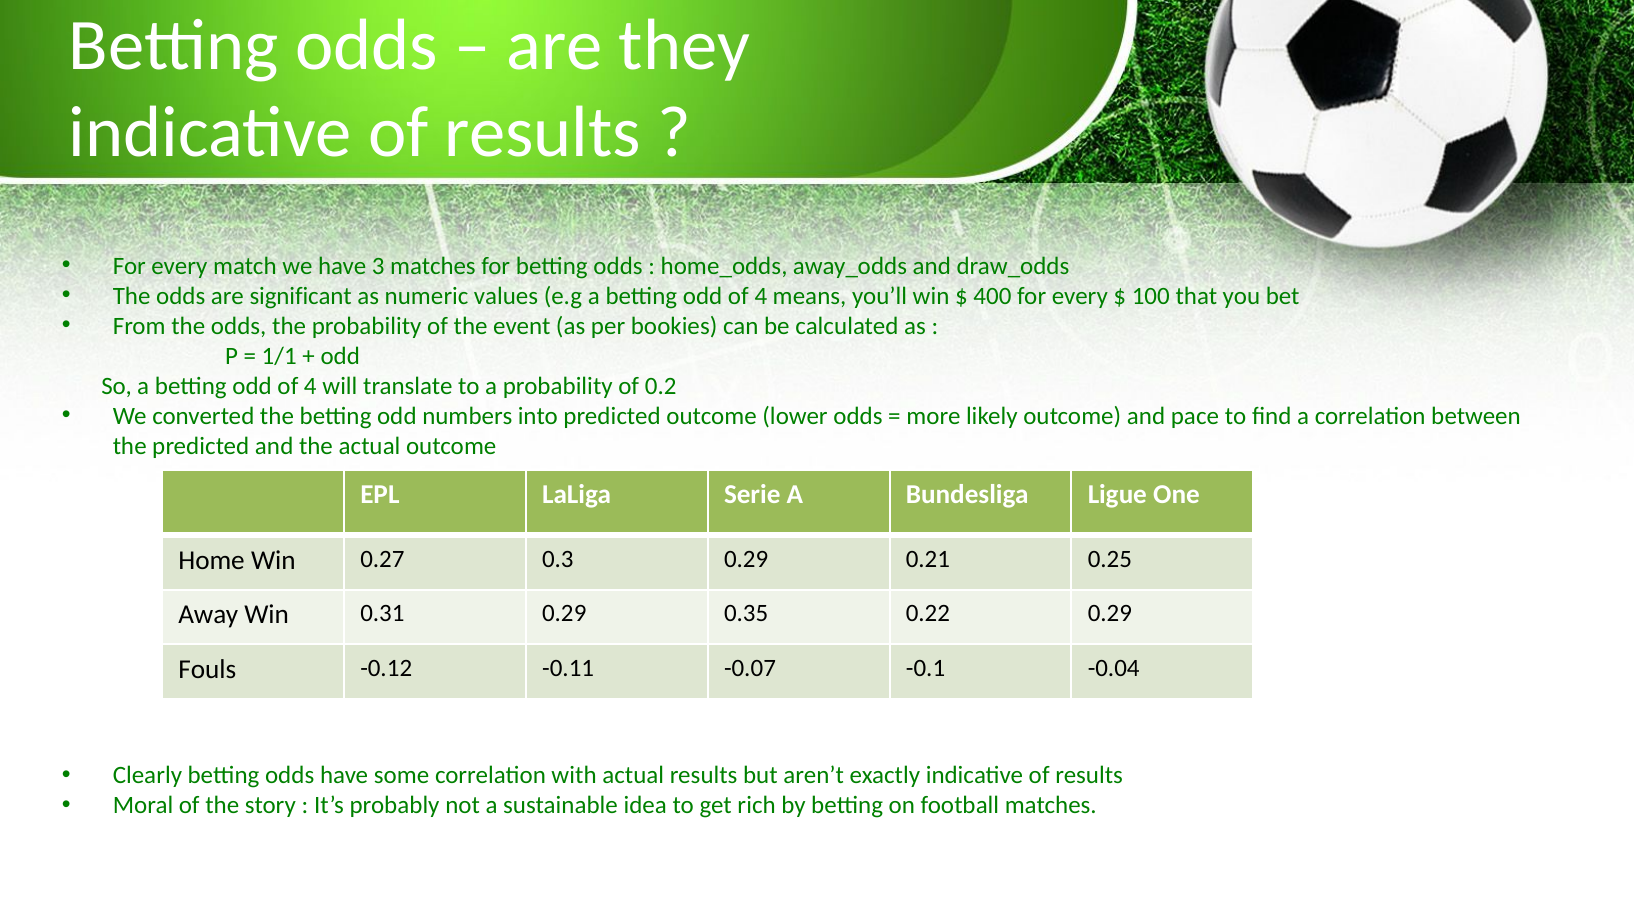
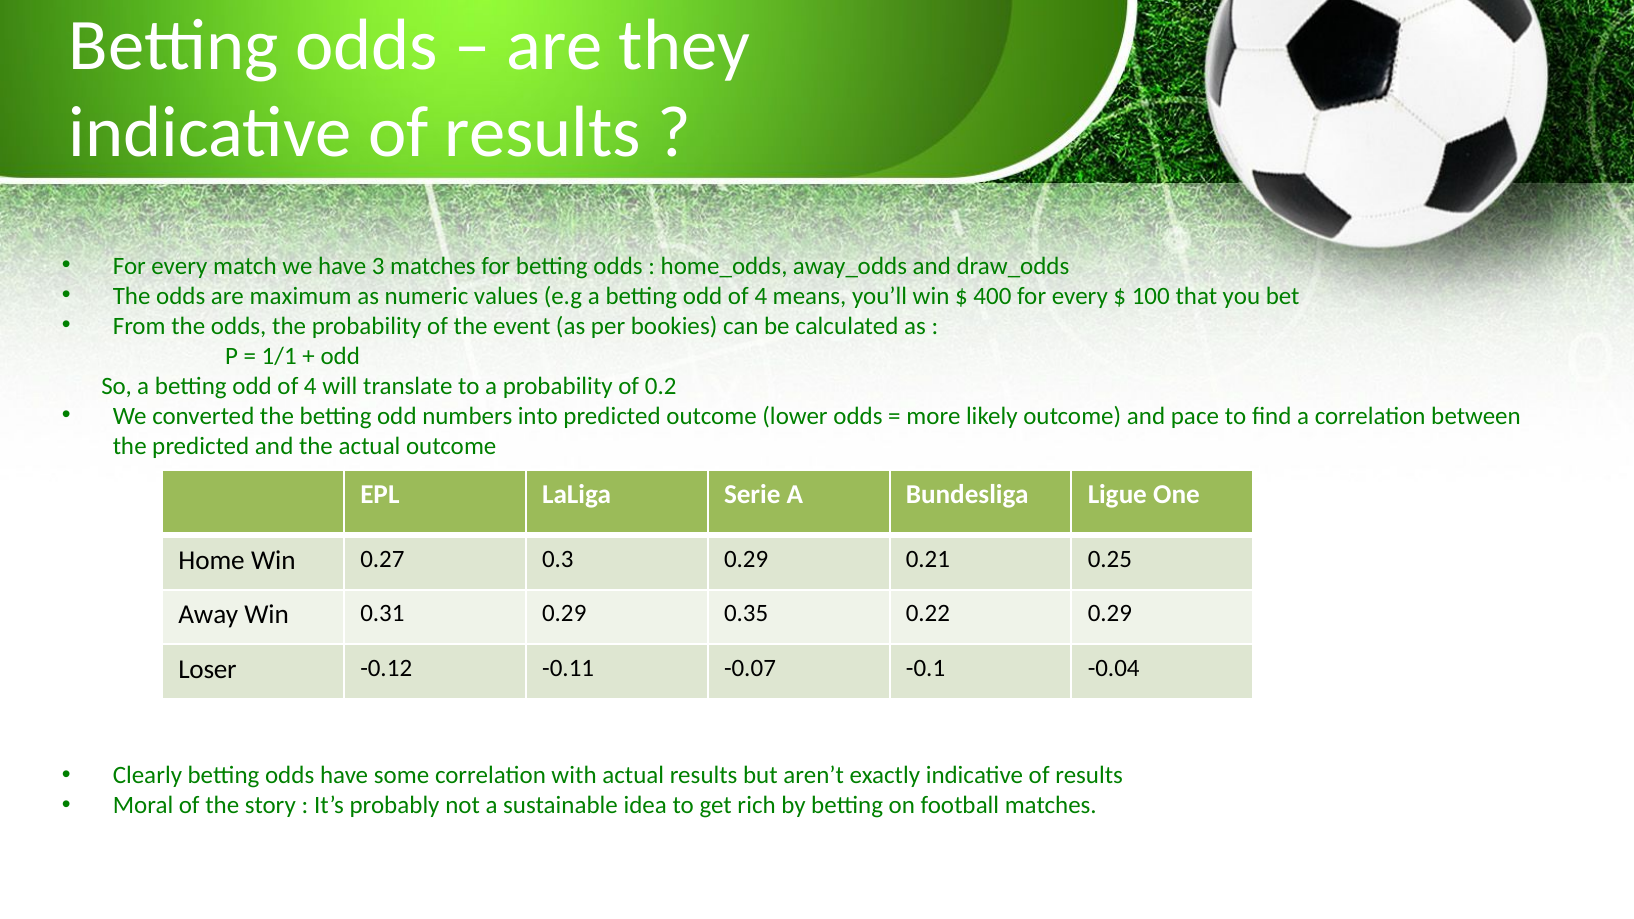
significant: significant -> maximum
Fouls: Fouls -> Loser
